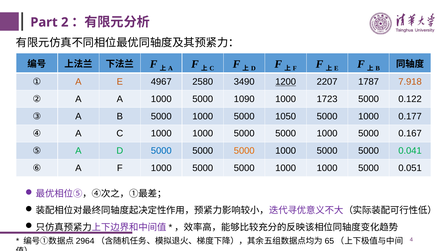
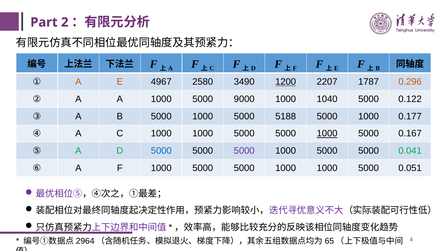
7.918: 7.918 -> 0.296
1090: 1090 -> 9000
1723: 1723 -> 1040
1050: 1050 -> 5188
1000 at (327, 134) underline: none -> present
5000 at (244, 151) colour: orange -> purple
